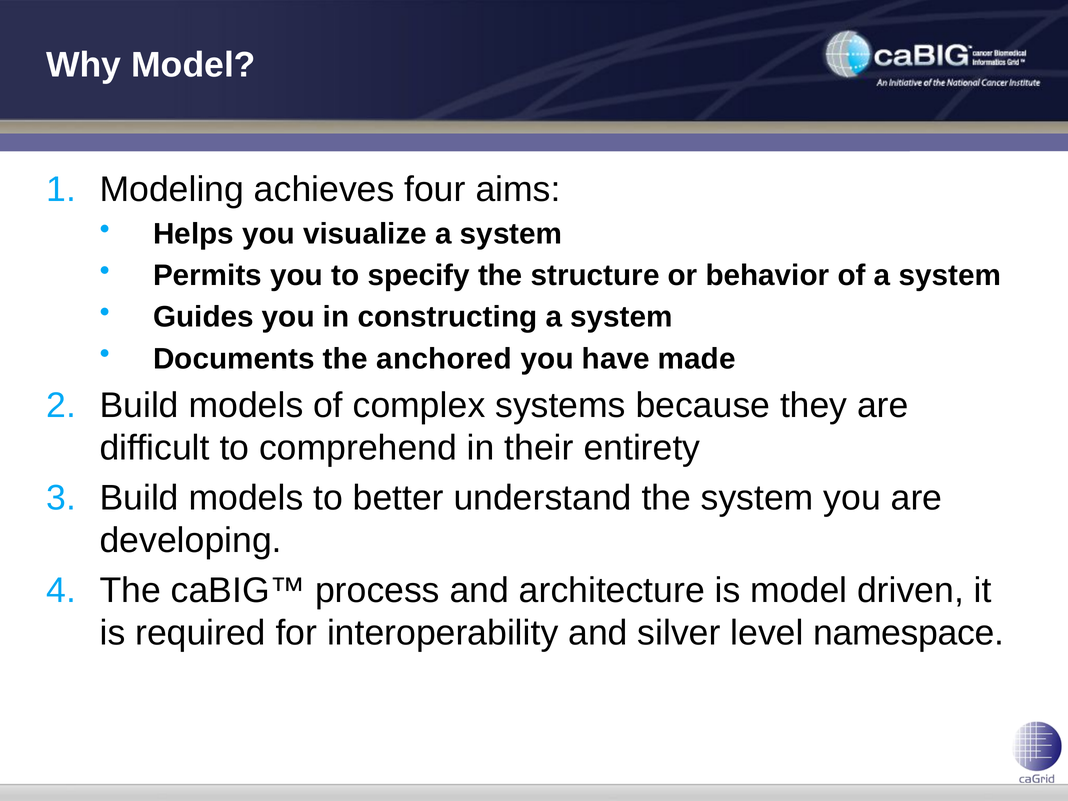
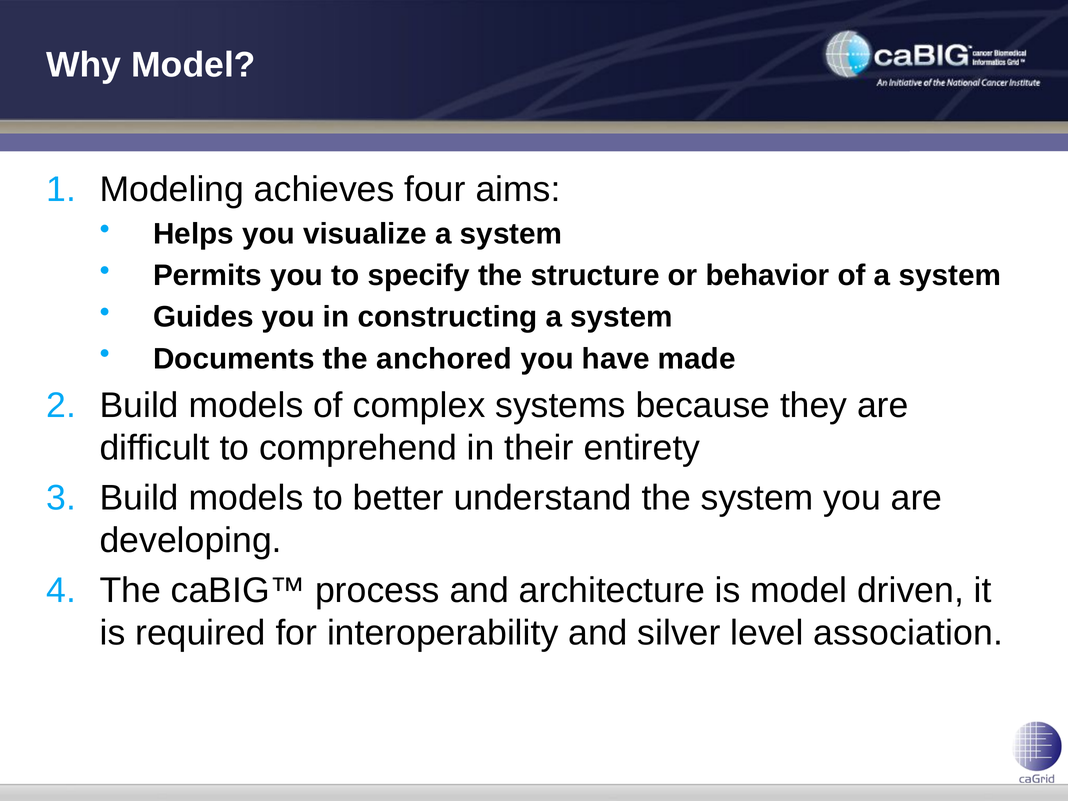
namespace: namespace -> association
